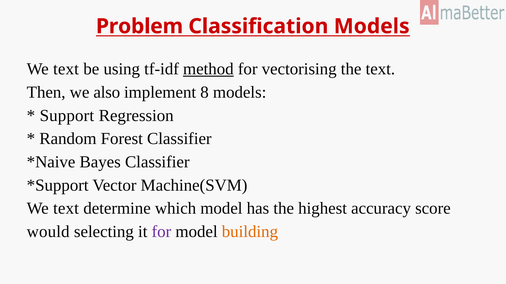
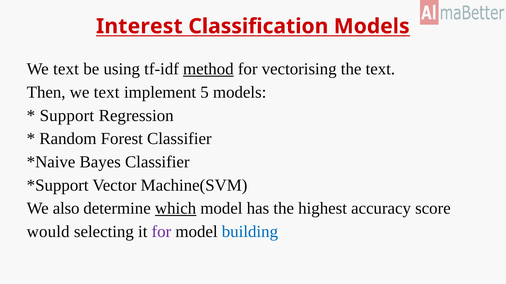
Problem: Problem -> Interest
Then we also: also -> text
8: 8 -> 5
text at (66, 209): text -> also
which underline: none -> present
building colour: orange -> blue
